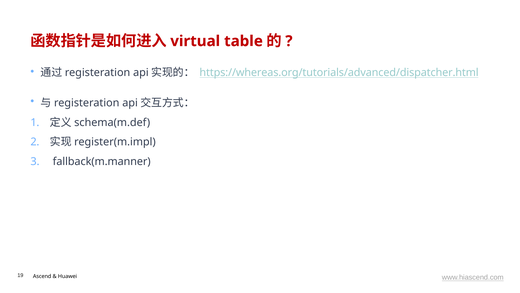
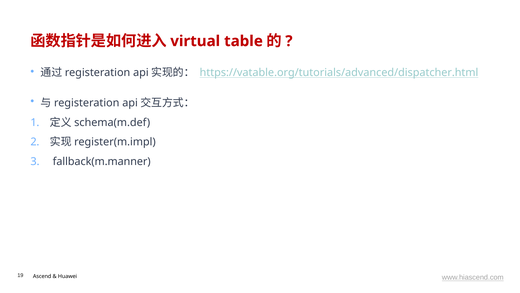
https://whereas.org/tutorials/advanced/dispatcher.html: https://whereas.org/tutorials/advanced/dispatcher.html -> https://vatable.org/tutorials/advanced/dispatcher.html
